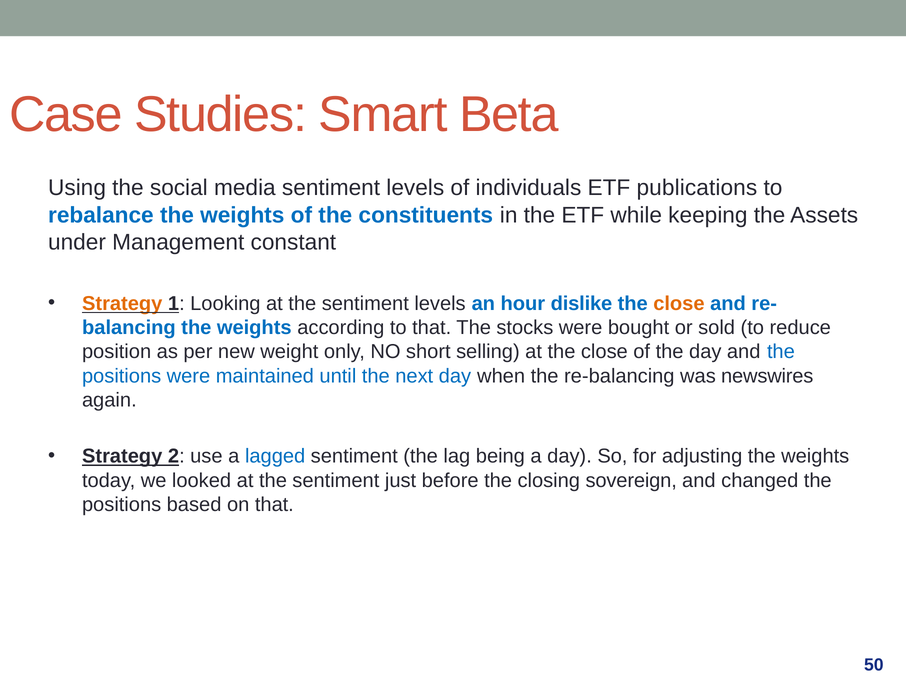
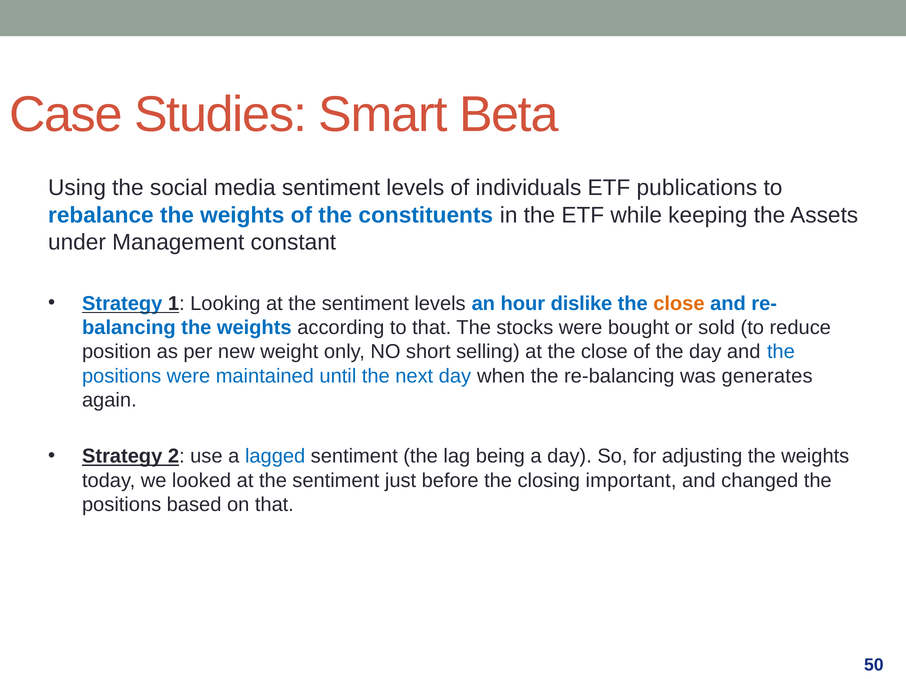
Strategy at (122, 304) colour: orange -> blue
newswires: newswires -> generates
sovereign: sovereign -> important
